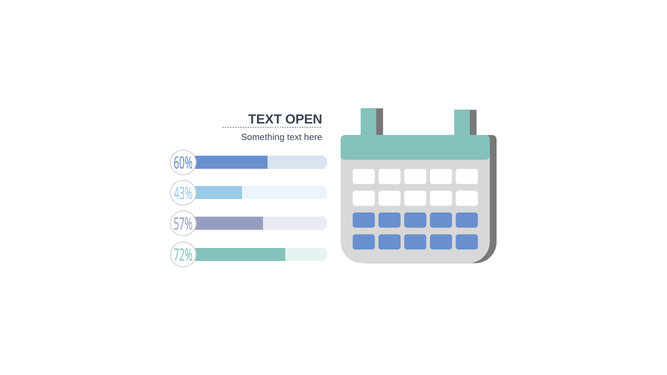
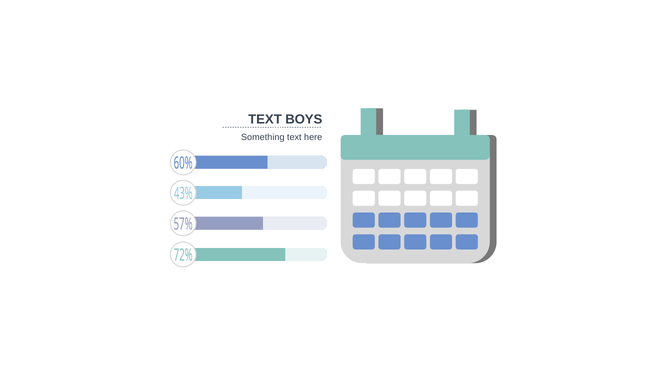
OPEN: OPEN -> BOYS
